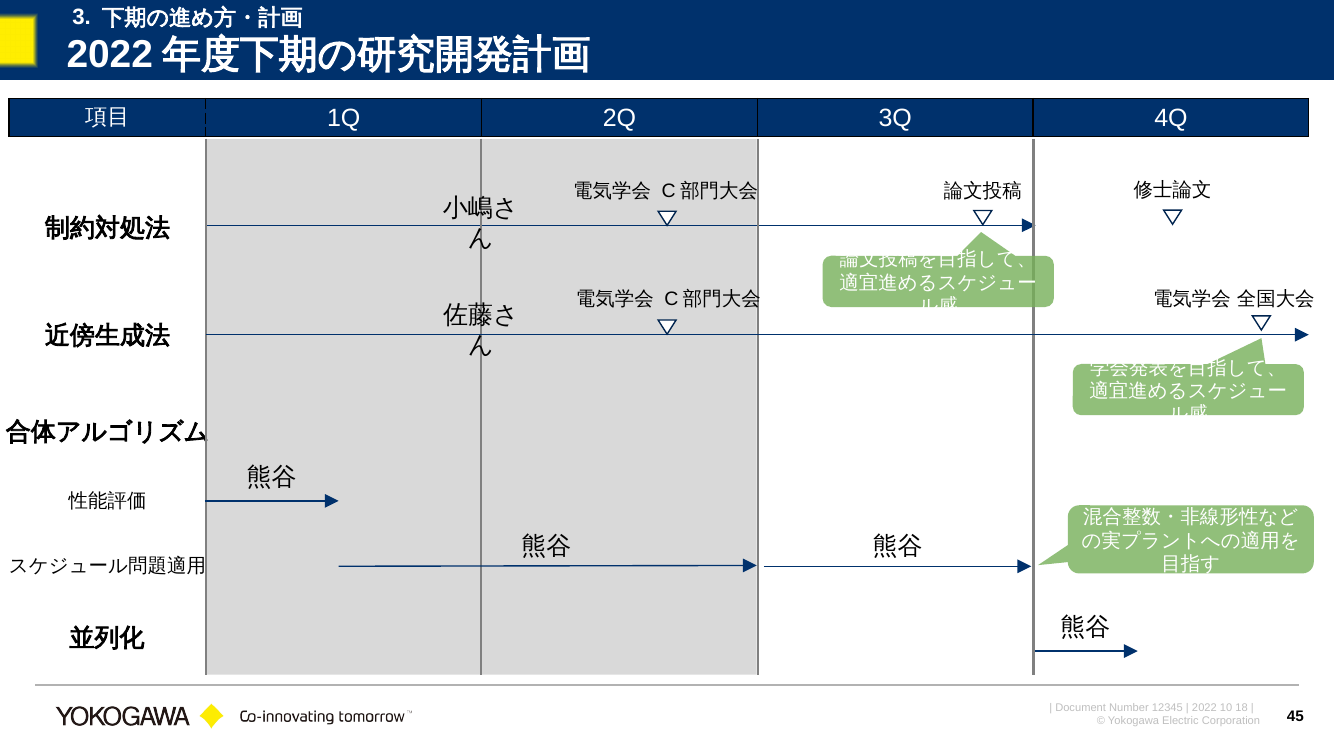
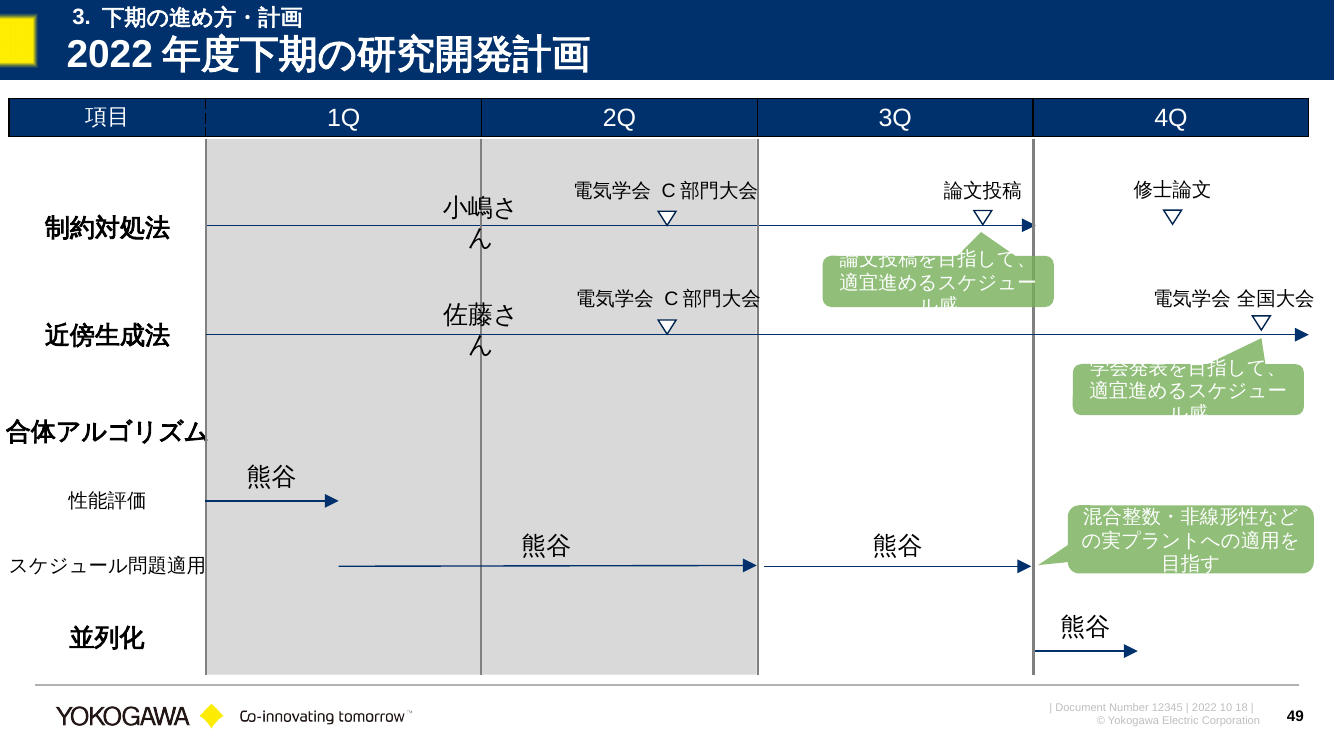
45: 45 -> 49
